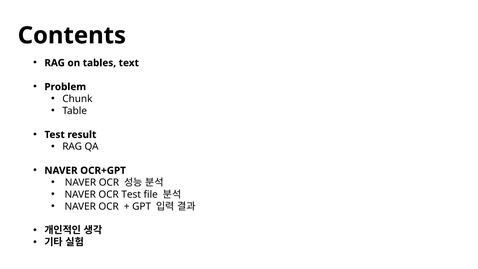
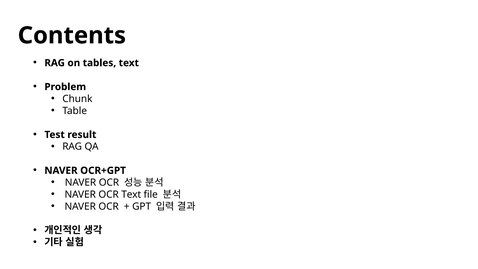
OCR Test: Test -> Text
